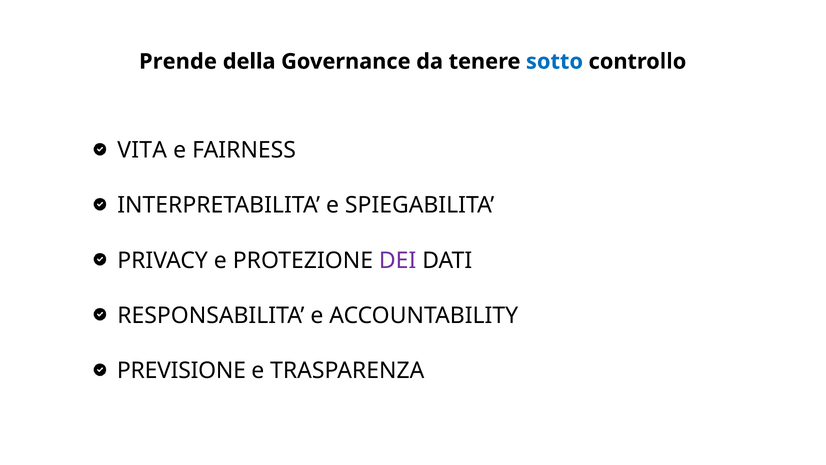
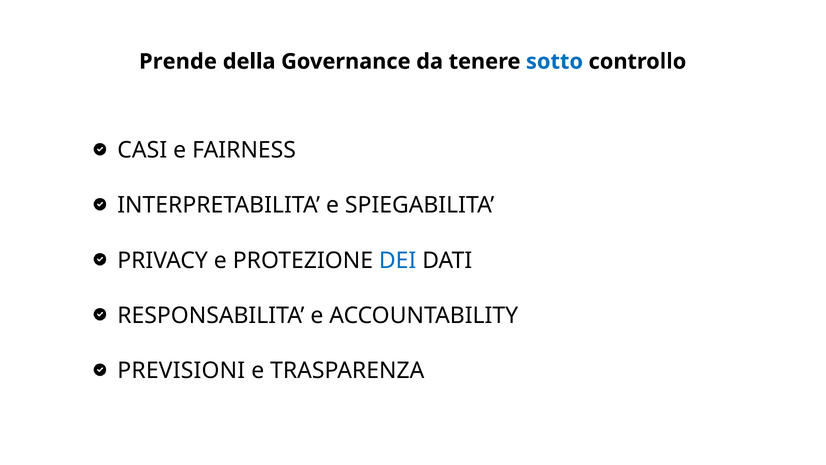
VITA: VITA -> CASI
DEI colour: purple -> blue
PREVISIONE: PREVISIONE -> PREVISIONI
